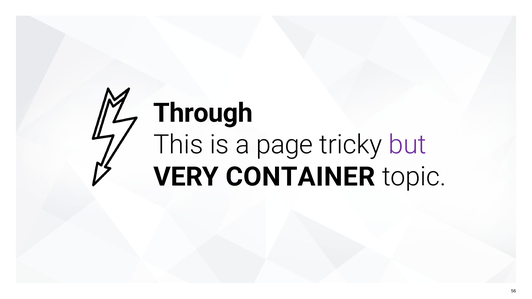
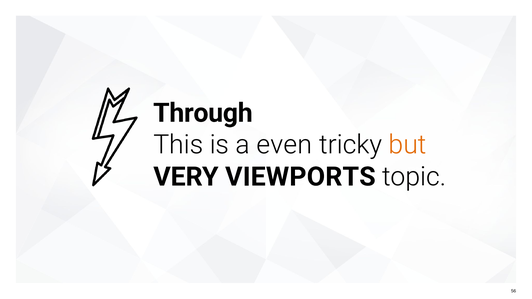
page: page -> even
but colour: purple -> orange
CONTAINER: CONTAINER -> VIEWPORTS
